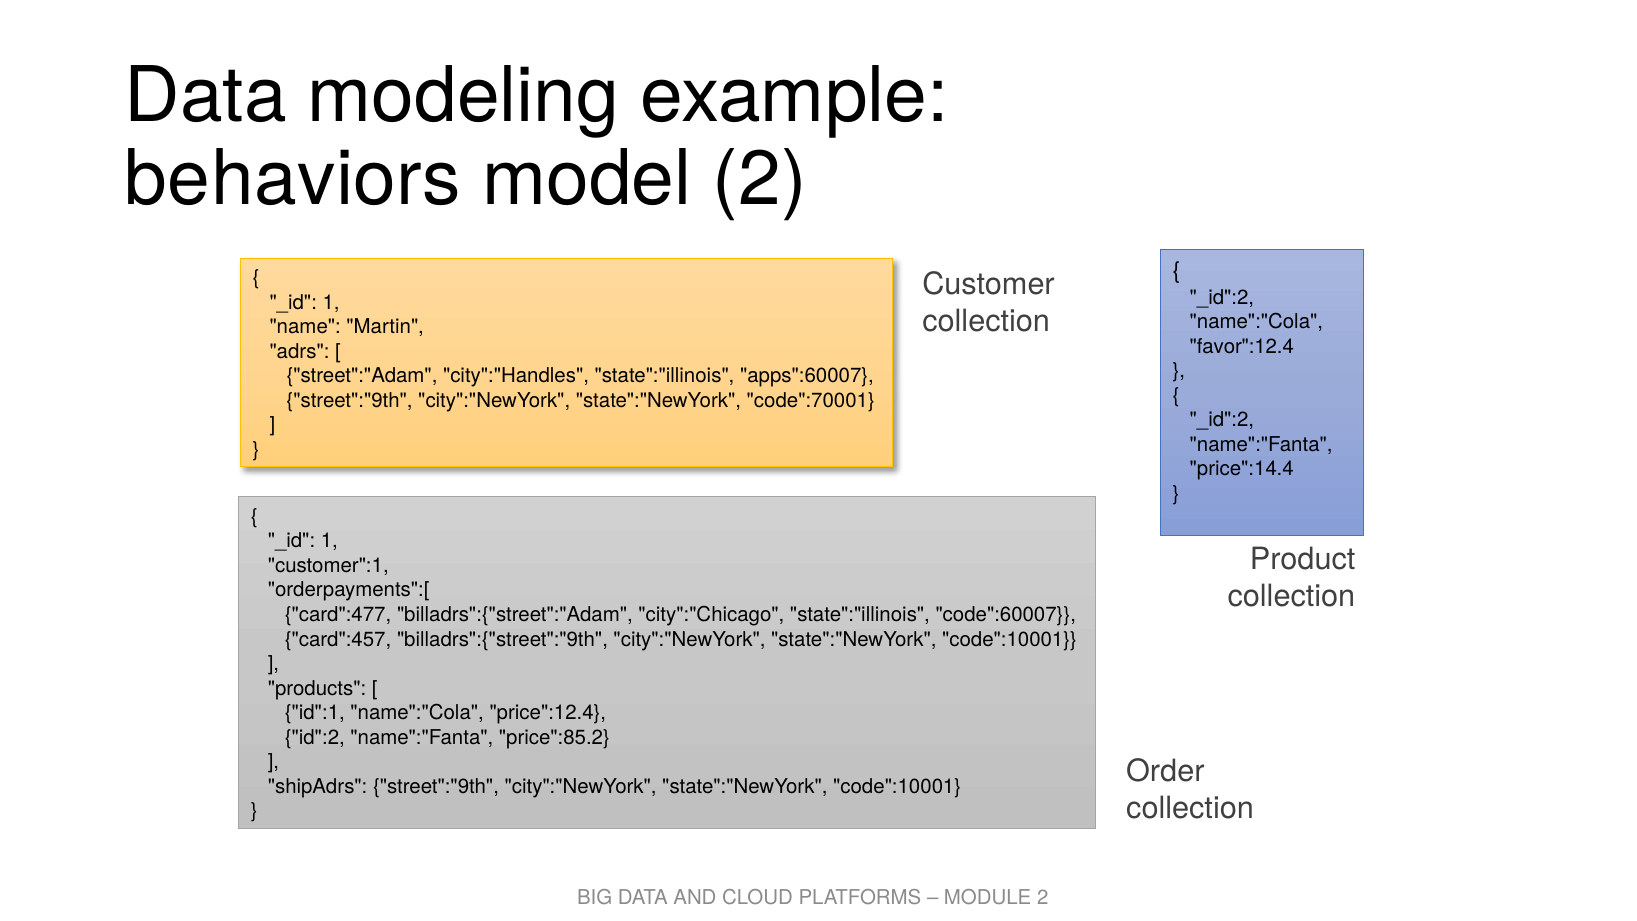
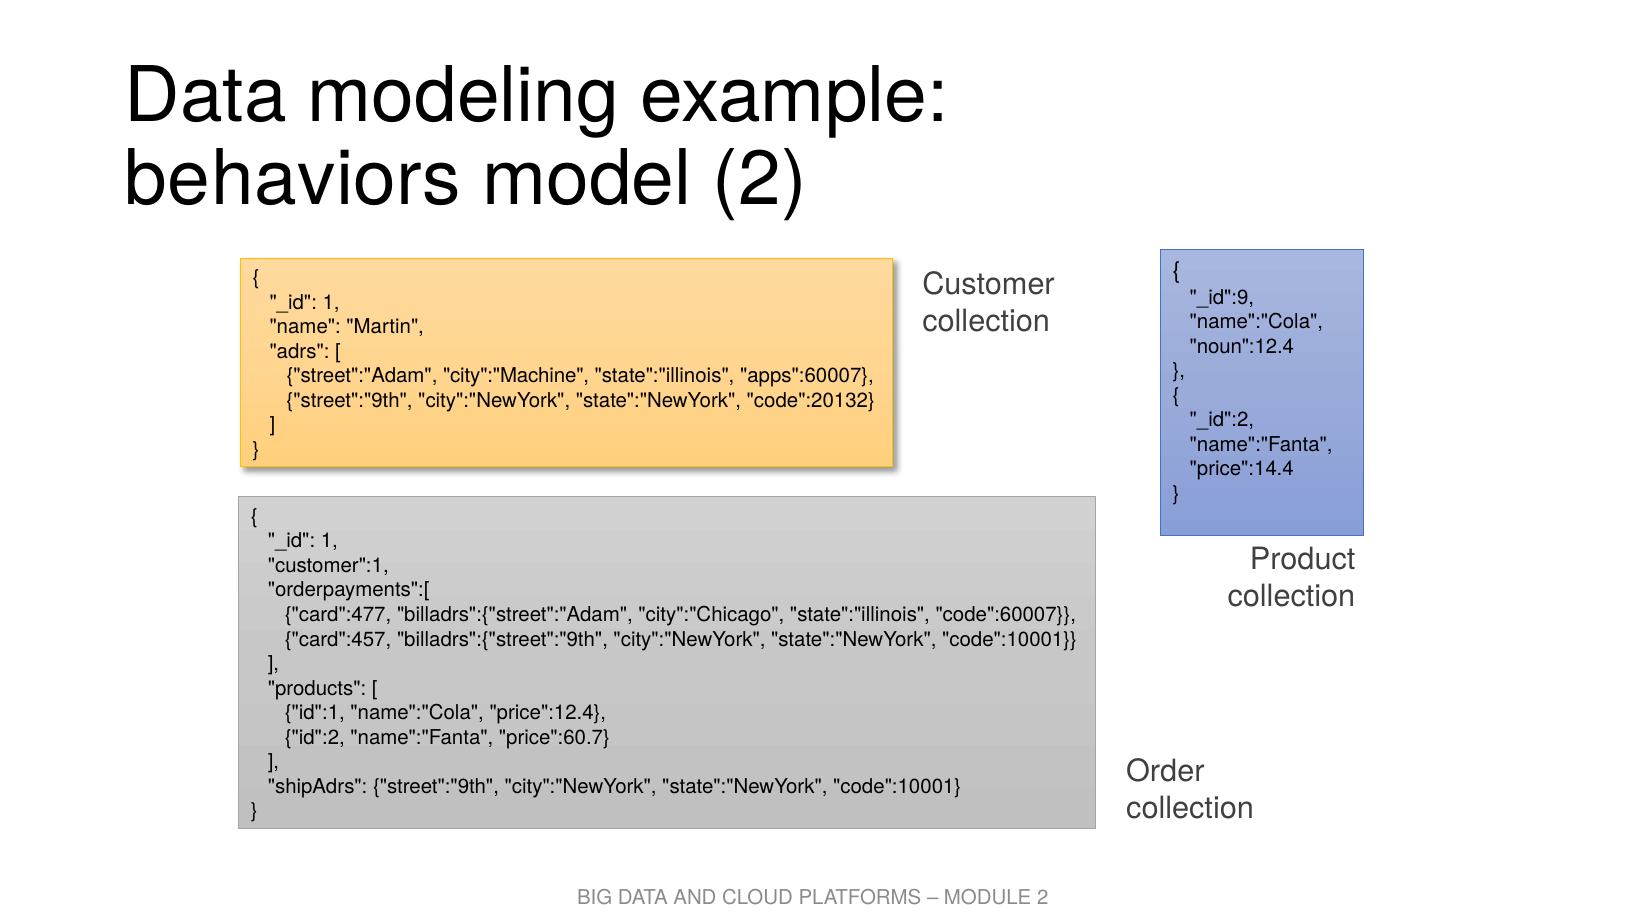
_id":2 at (1222, 297): _id":2 -> _id":9
favor":12.4: favor":12.4 -> noun":12.4
city":"Handles: city":"Handles -> city":"Machine
code":70001: code":70001 -> code":20132
price":85.2: price":85.2 -> price":60.7
